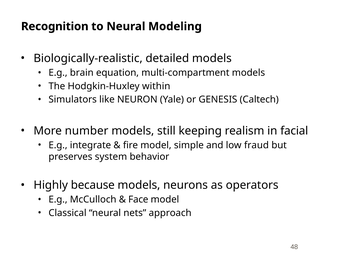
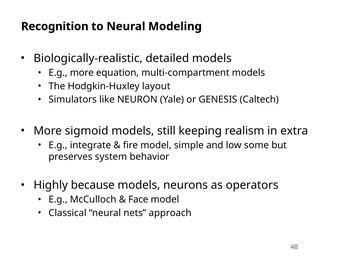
E.g brain: brain -> more
within: within -> layout
number: number -> sigmoid
facial: facial -> extra
fraud: fraud -> some
